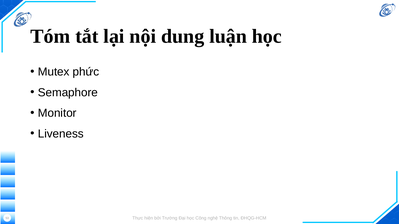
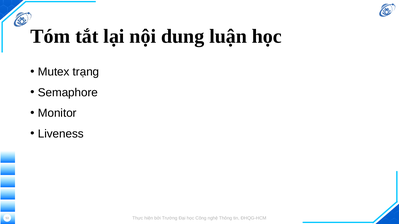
phức: phức -> trạng
